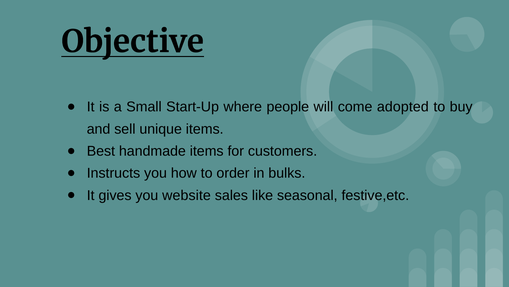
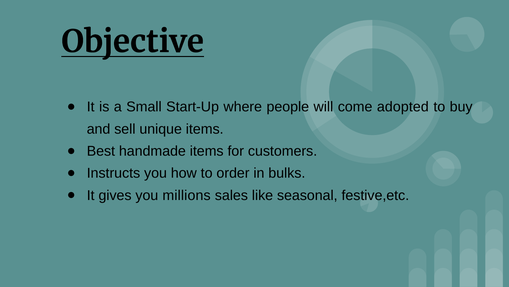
website: website -> millions
